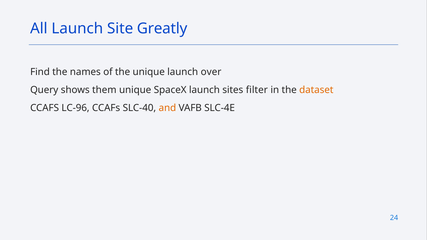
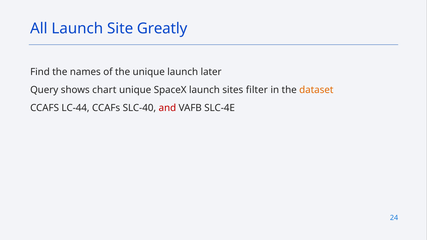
over: over -> later
them: them -> chart
LC-96: LC-96 -> LC-44
and colour: orange -> red
